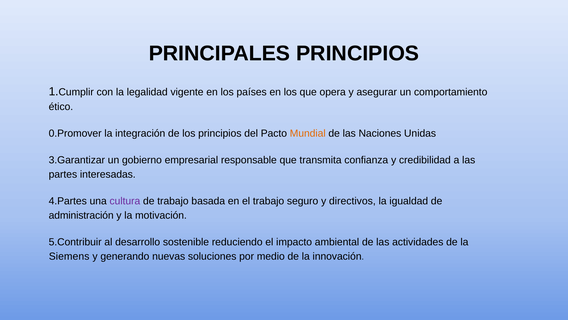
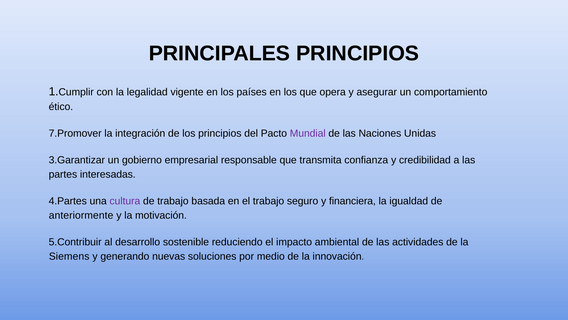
0.Promover: 0.Promover -> 7.Promover
Mundial colour: orange -> purple
directivos: directivos -> financiera
administración: administración -> anteriormente
